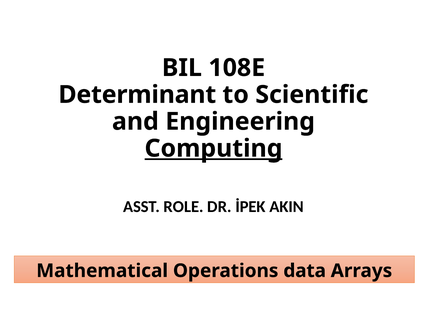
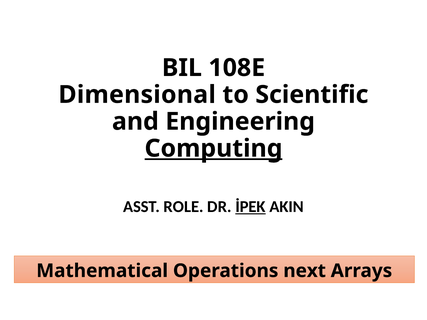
Determinant: Determinant -> Dimensional
İPEK underline: none -> present
data: data -> next
